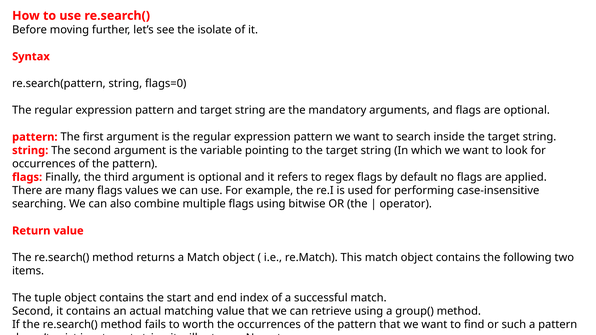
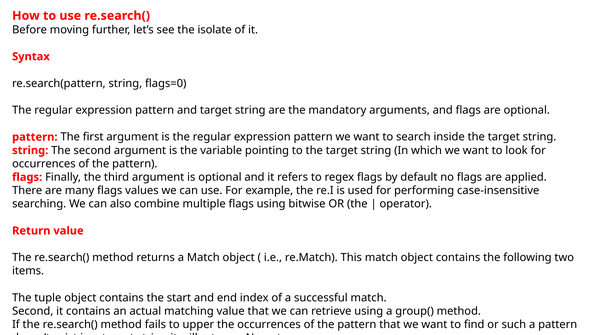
worth: worth -> upper
